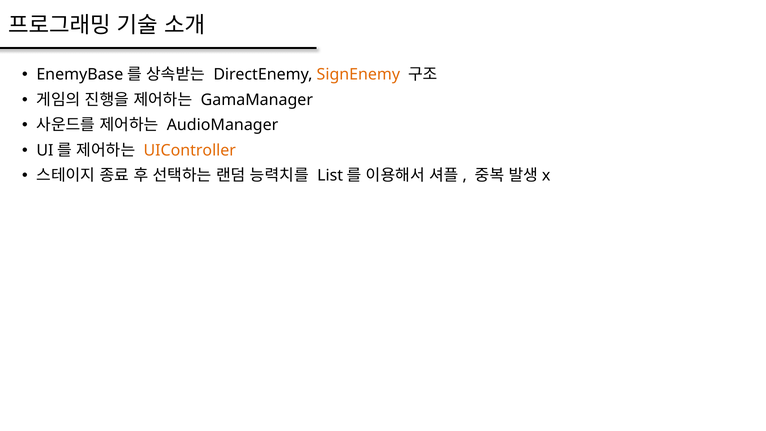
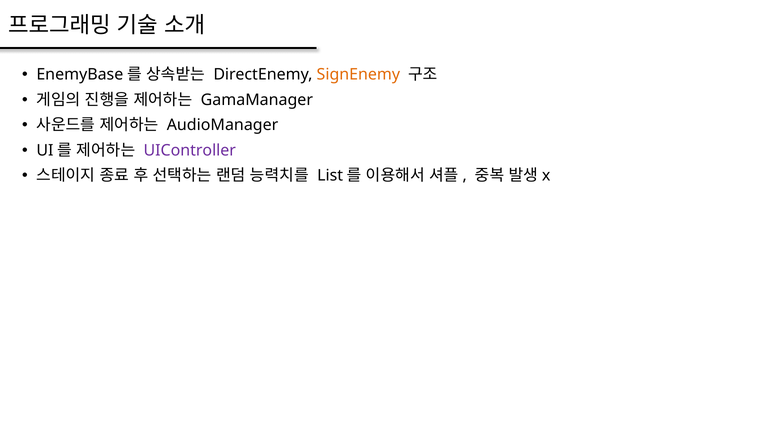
UIController colour: orange -> purple
